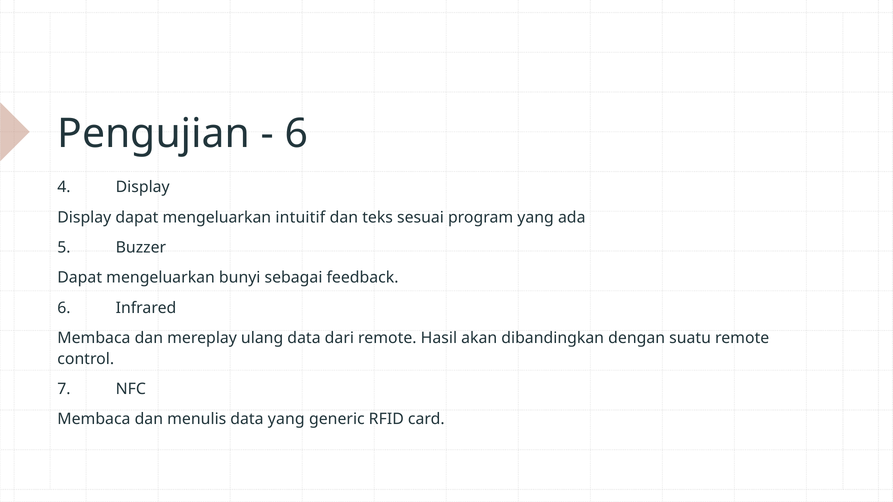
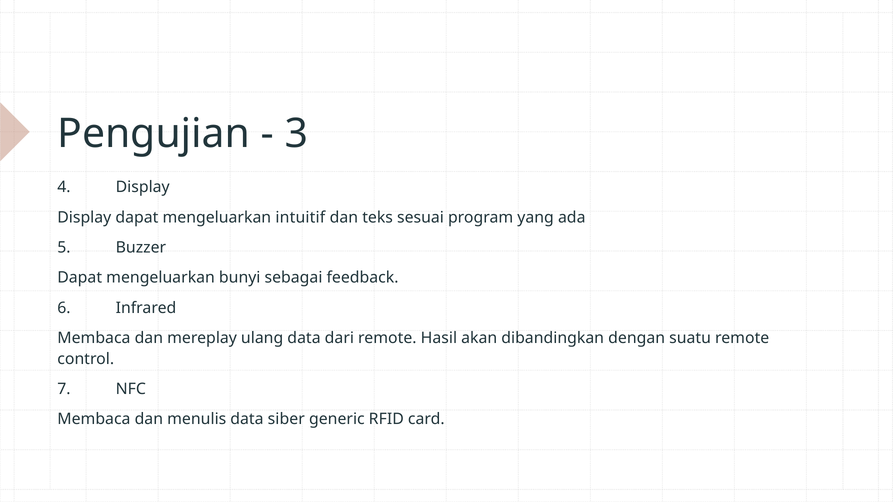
6 at (296, 134): 6 -> 3
data yang: yang -> siber
